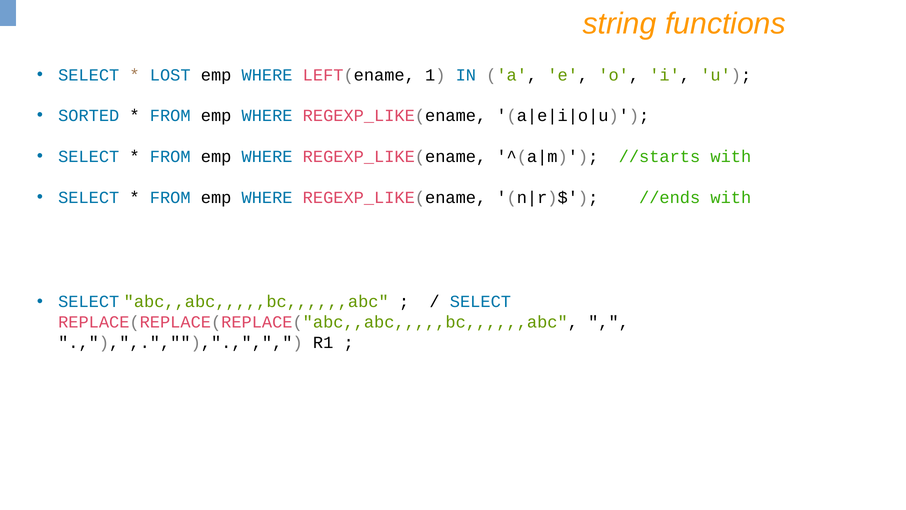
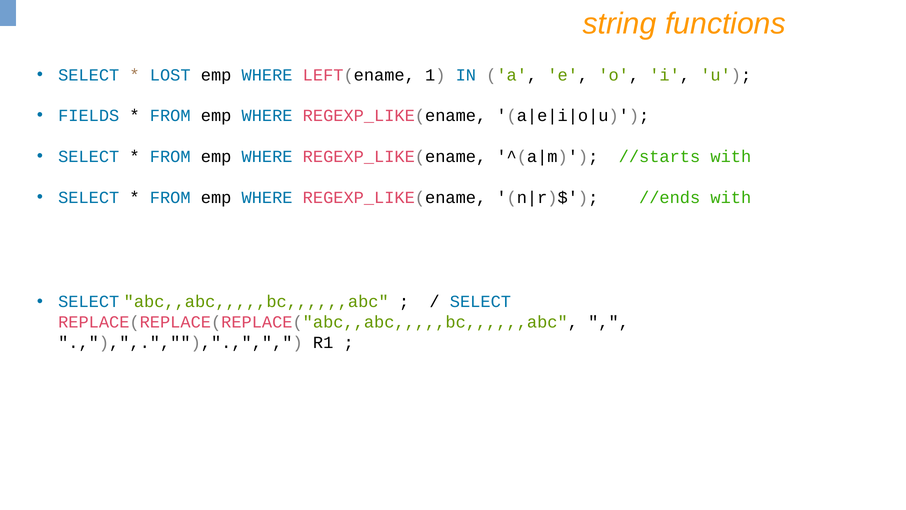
SORTED: SORTED -> FIELDS
